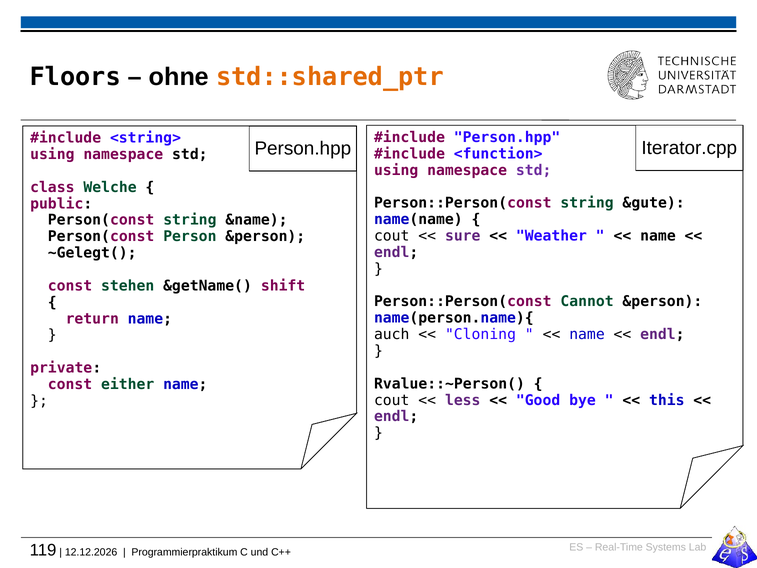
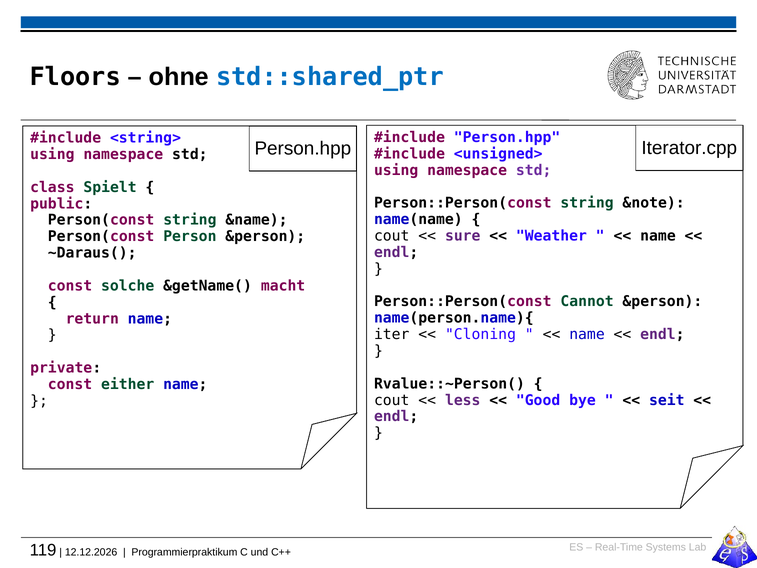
std::shared_ptr colour: orange -> blue
<function>: <function> -> <unsigned>
Welche: Welche -> Spielt
&gute: &gute -> &note
~Gelegt(: ~Gelegt( -> ~Daraus(
stehen: stehen -> solche
shift: shift -> macht
auch: auch -> iter
this: this -> seit
